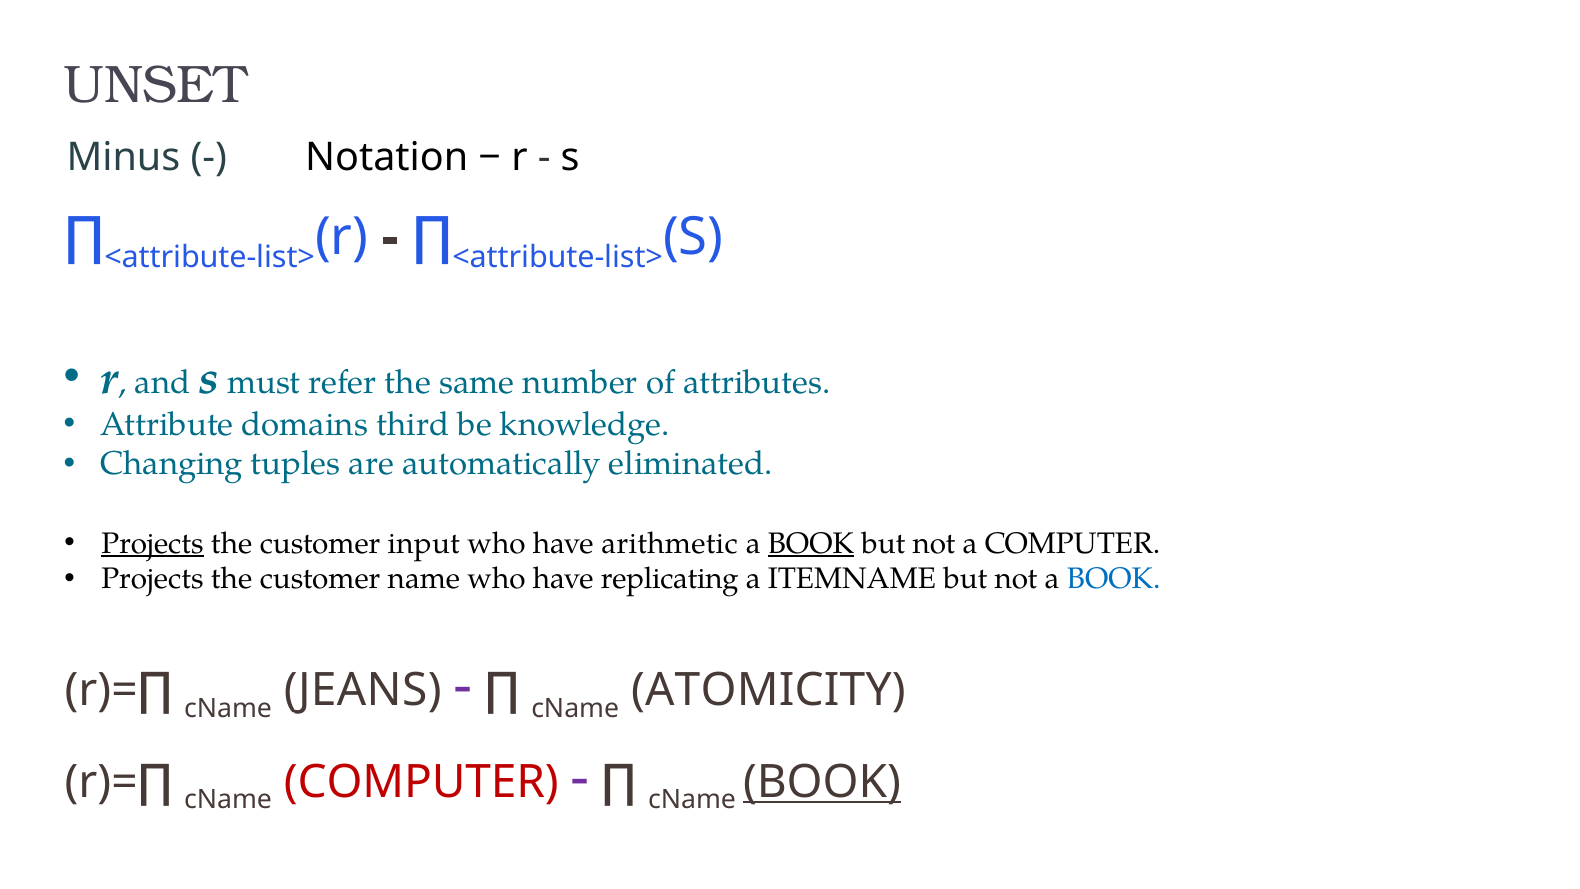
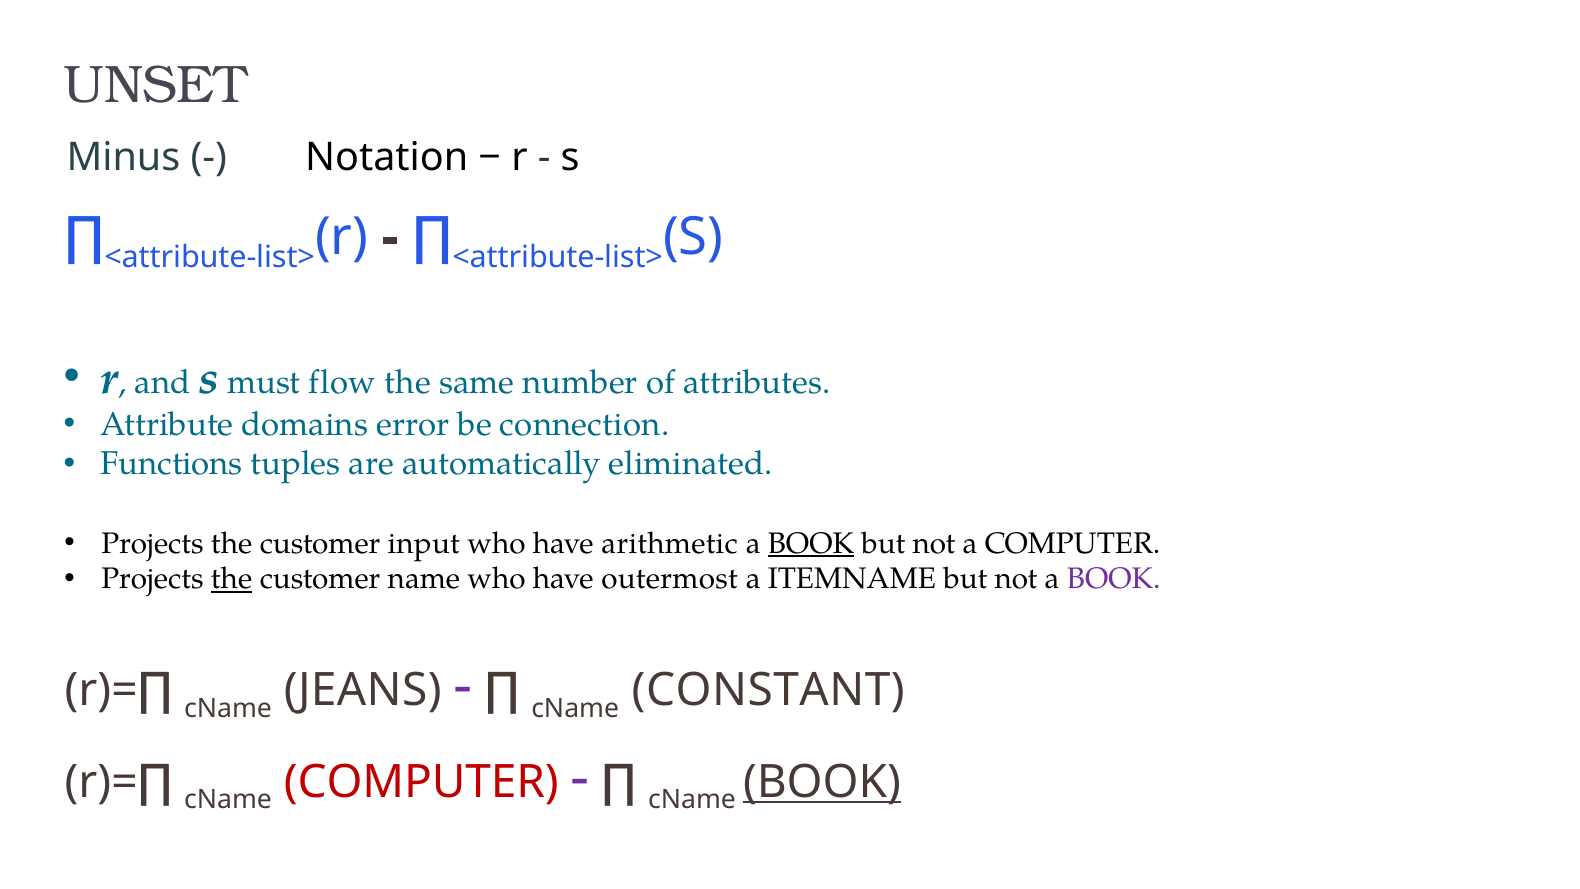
refer: refer -> flow
third: third -> error
knowledge: knowledge -> connection
Changing: Changing -> Functions
Projects at (153, 543) underline: present -> none
the at (232, 579) underline: none -> present
replicating: replicating -> outermost
BOOK at (1114, 579) colour: blue -> purple
ATOMICITY: ATOMICITY -> CONSTANT
